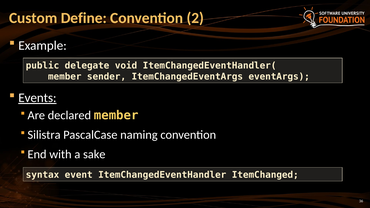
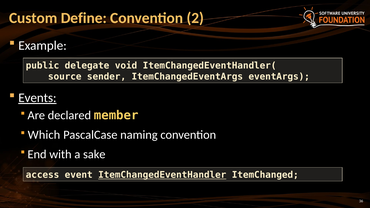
member at (65, 77): member -> source
Silistra: Silistra -> Which
syntax: syntax -> access
ItemChangedEventHandler underline: none -> present
